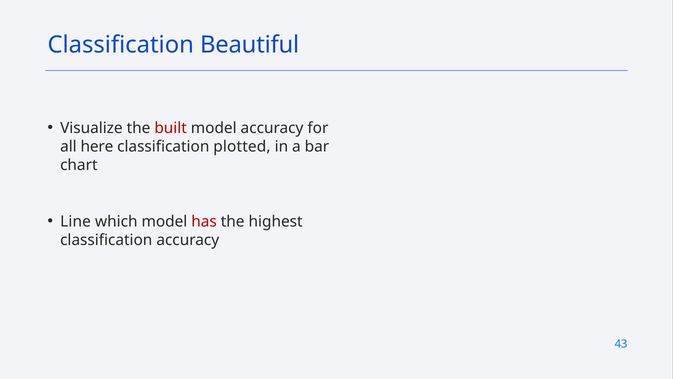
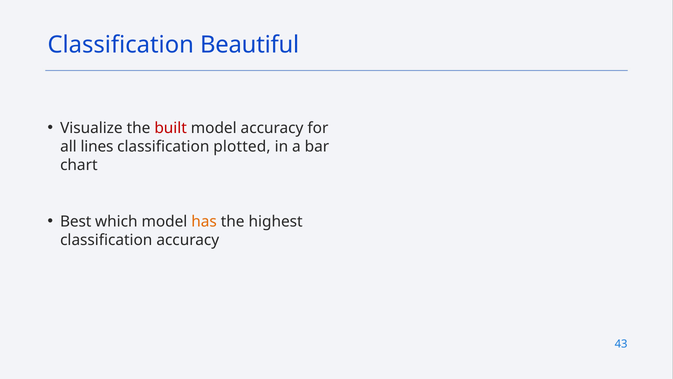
here: here -> lines
Line: Line -> Best
has colour: red -> orange
